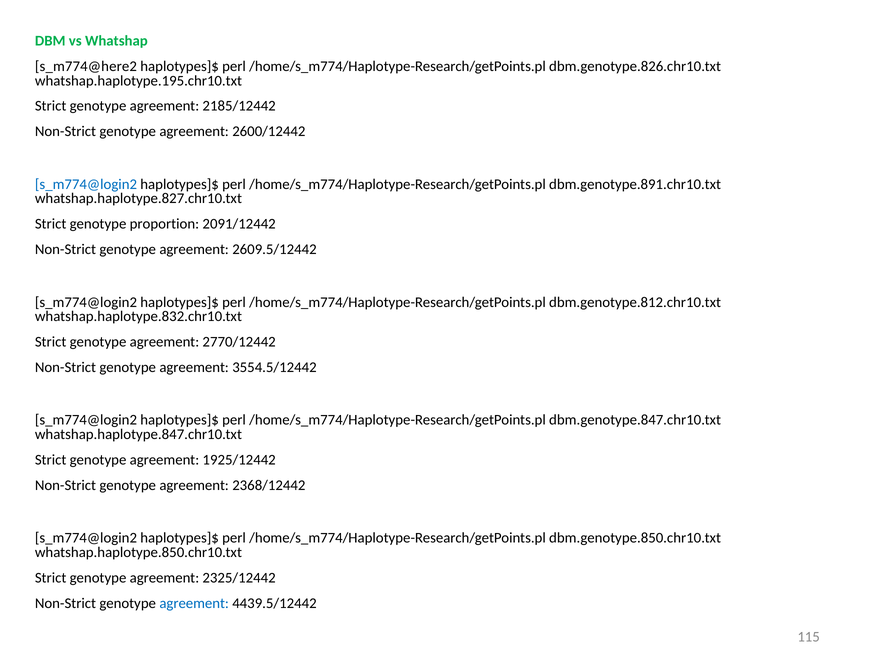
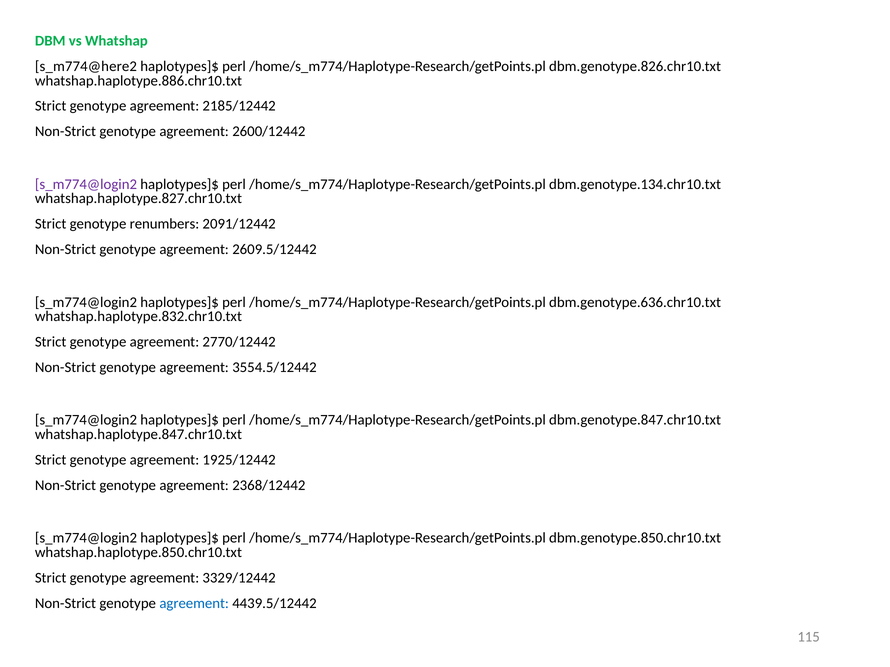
whatshap.haplotype.195.chr10.txt: whatshap.haplotype.195.chr10.txt -> whatshap.haplotype.886.chr10.txt
s_m774@login2 at (86, 184) colour: blue -> purple
dbm.genotype.891.chr10.txt: dbm.genotype.891.chr10.txt -> dbm.genotype.134.chr10.txt
proportion: proportion -> renumbers
dbm.genotype.812.chr10.txt: dbm.genotype.812.chr10.txt -> dbm.genotype.636.chr10.txt
2325/12442: 2325/12442 -> 3329/12442
